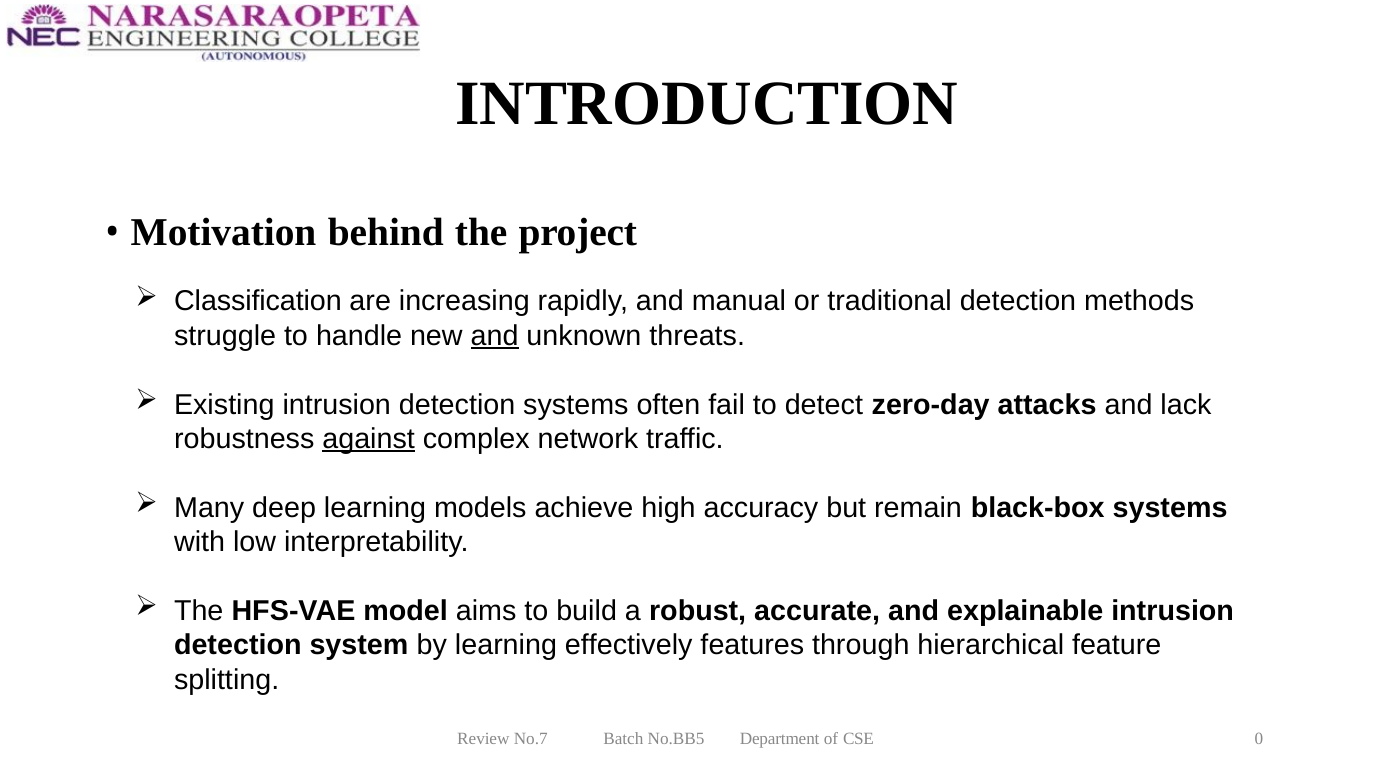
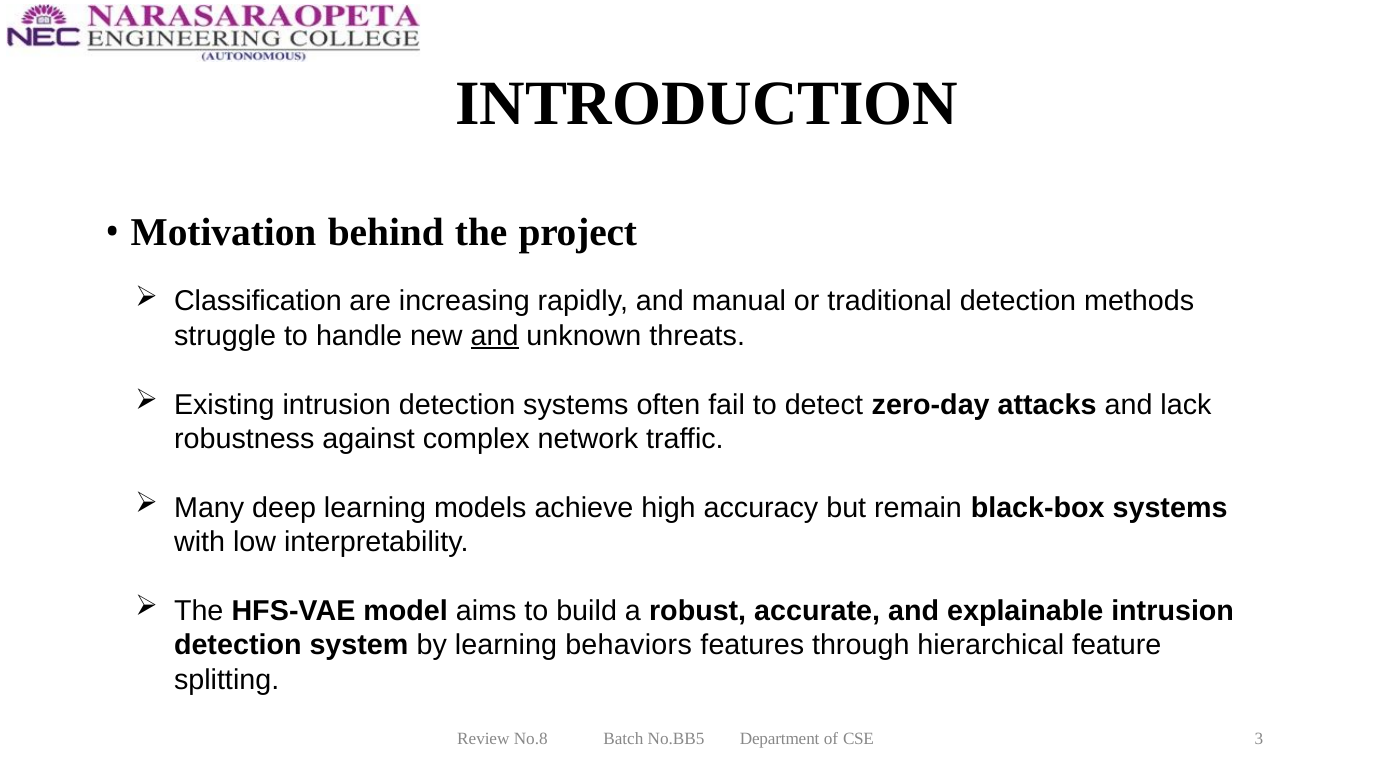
against underline: present -> none
effectively: effectively -> behaviors
No.7: No.7 -> No.8
0: 0 -> 3
